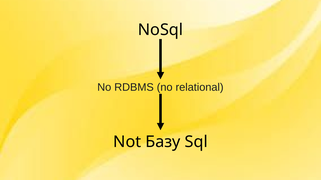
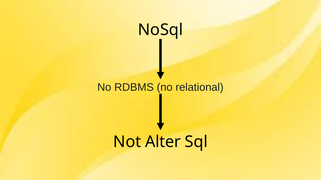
Базу: Базу -> Alter
